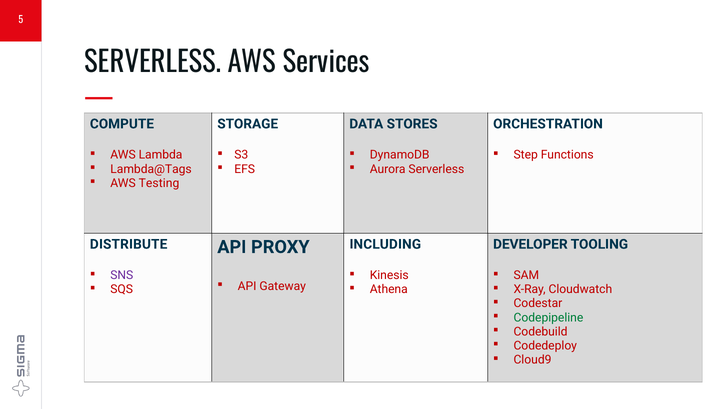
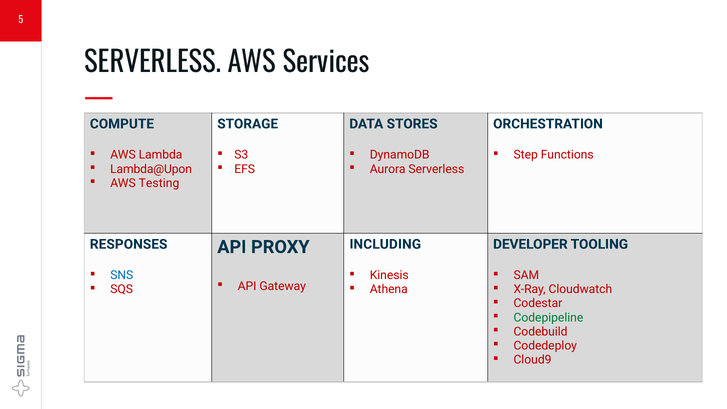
Lambda@Tags: Lambda@Tags -> Lambda@Upon
DISTRIBUTE: DISTRIBUTE -> RESPONSES
SNS colour: purple -> blue
